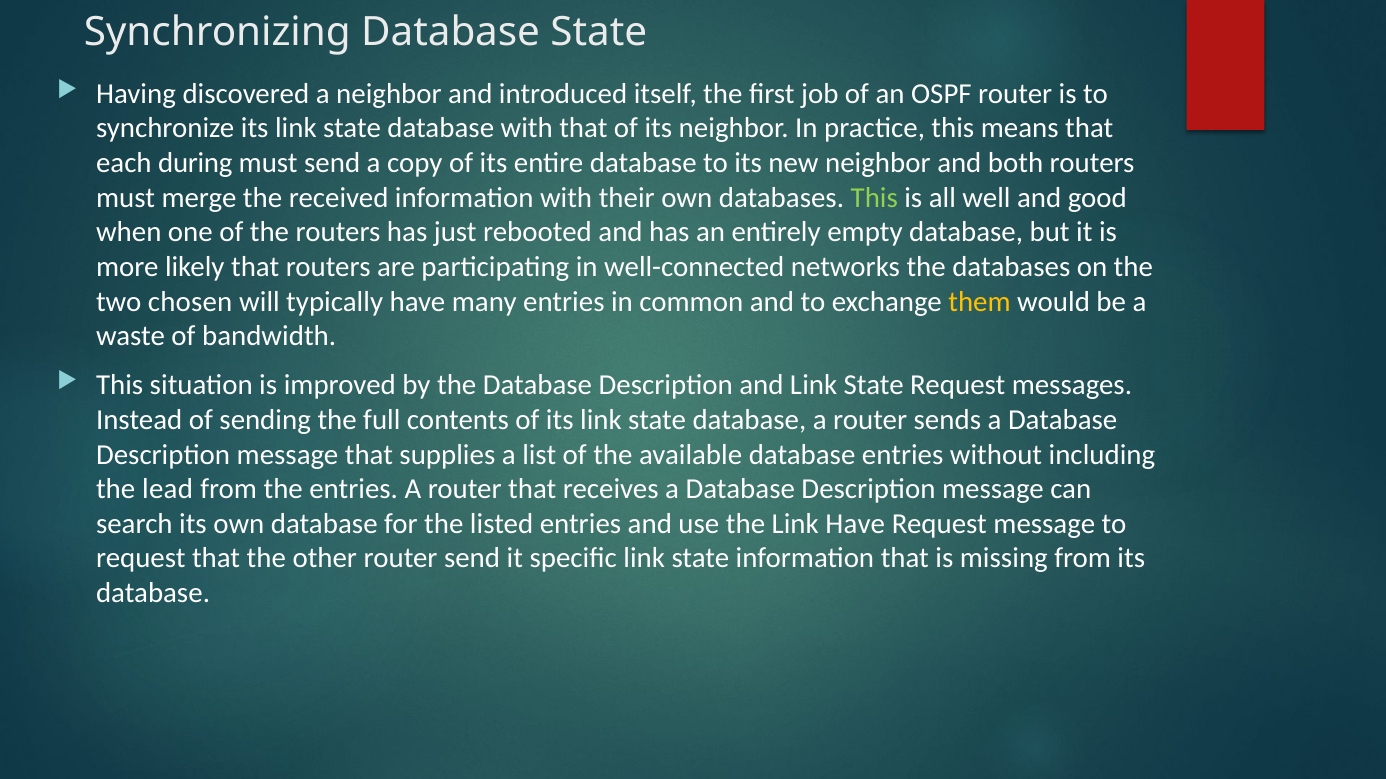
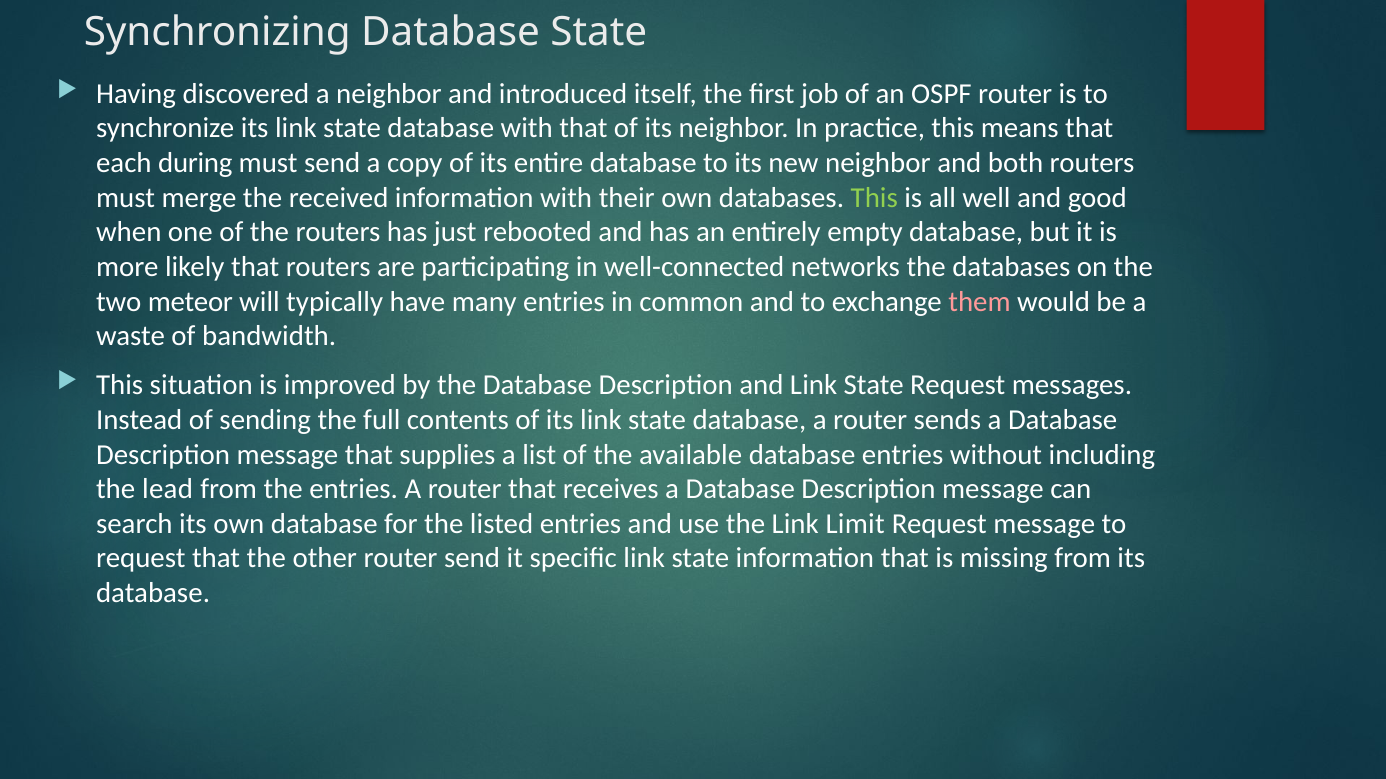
chosen: chosen -> meteor
them colour: yellow -> pink
Link Have: Have -> Limit
